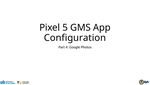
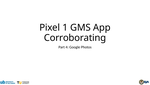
5: 5 -> 1
Configuration: Configuration -> Corroborating
